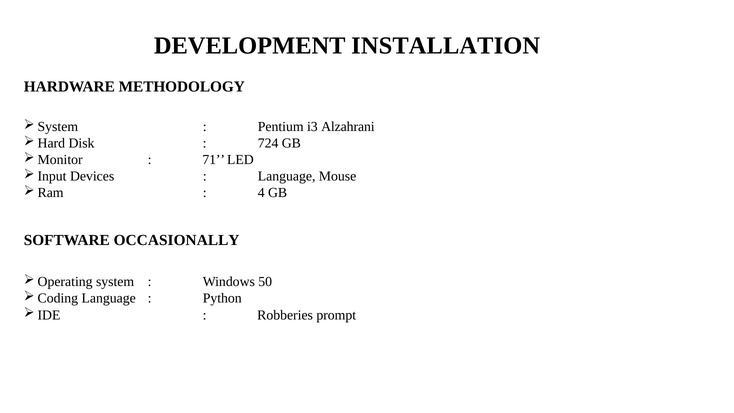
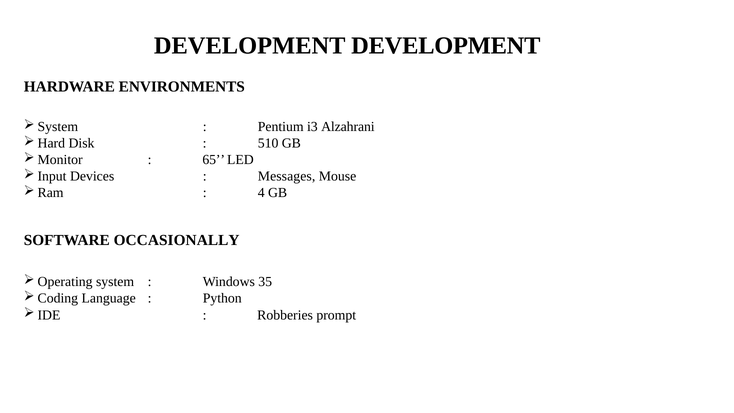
DEVELOPMENT INSTALLATION: INSTALLATION -> DEVELOPMENT
METHODOLOGY: METHODOLOGY -> ENVIRONMENTS
724: 724 -> 510
71: 71 -> 65
Language at (287, 176): Language -> Messages
50: 50 -> 35
